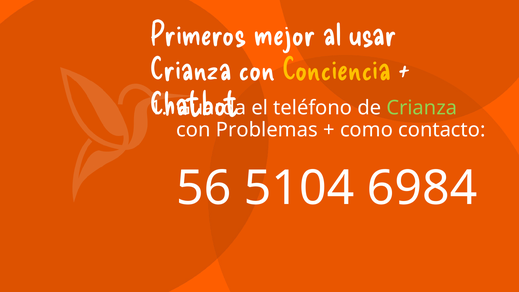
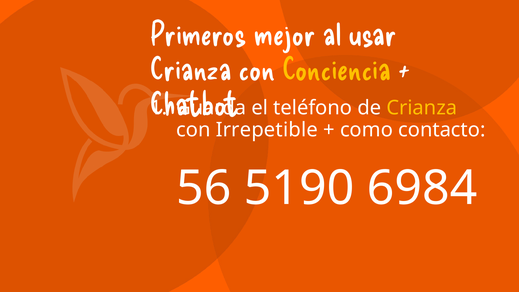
Crianza at (422, 108) colour: light green -> yellow
Problemas: Problemas -> Irrepetible
5104: 5104 -> 5190
